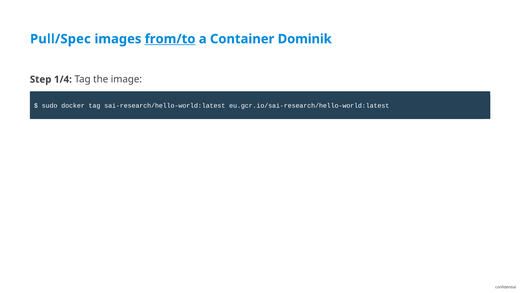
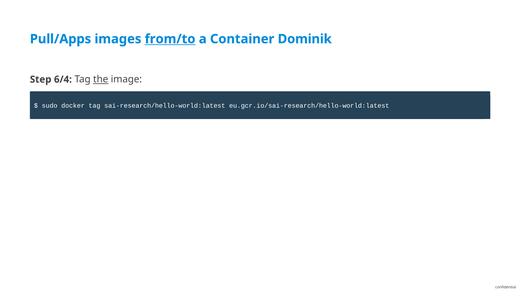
Pull/Spec: Pull/Spec -> Pull/Apps
1/4: 1/4 -> 6/4
the underline: none -> present
